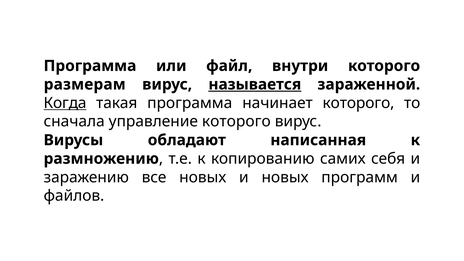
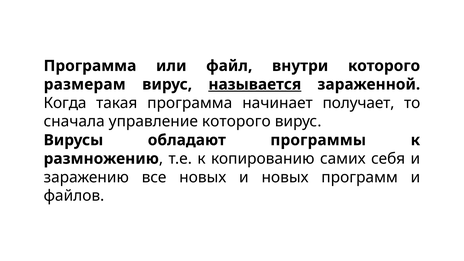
Когда underline: present -> none
начинает которого: которого -> получает
написанная: написанная -> программы
